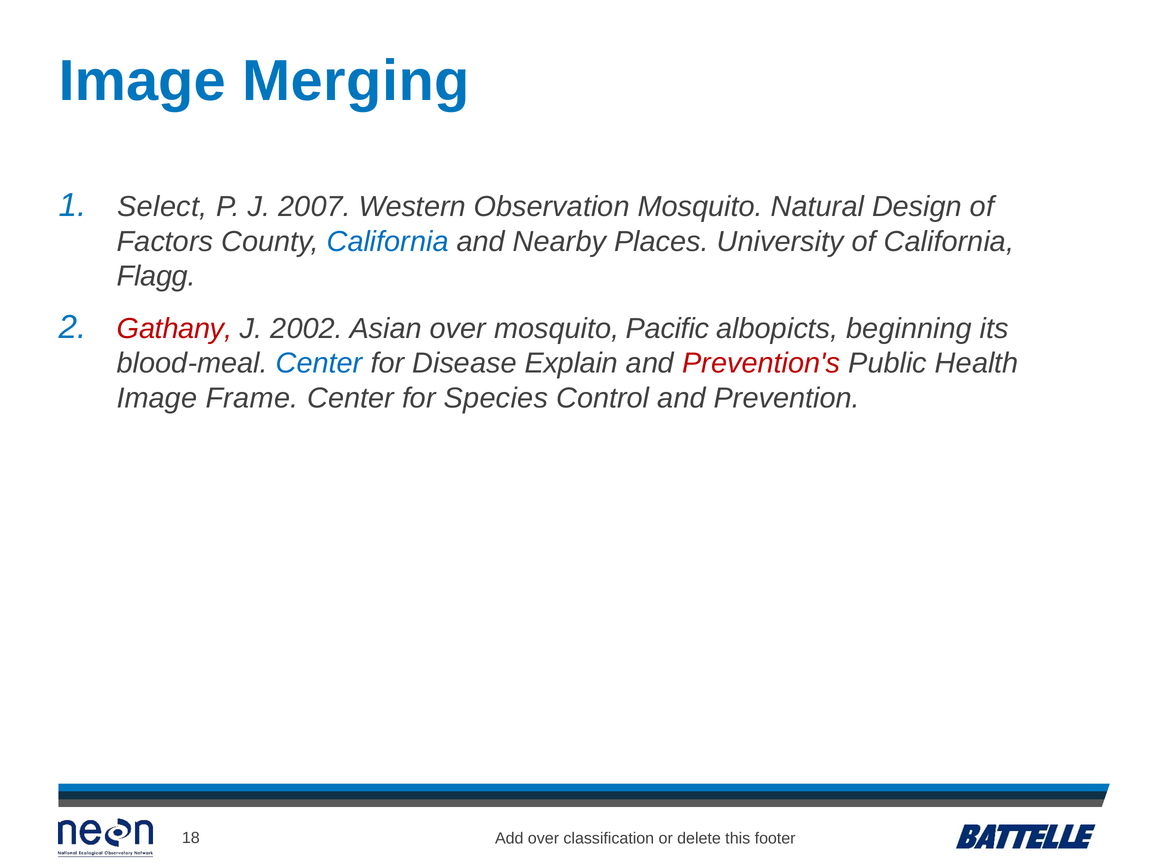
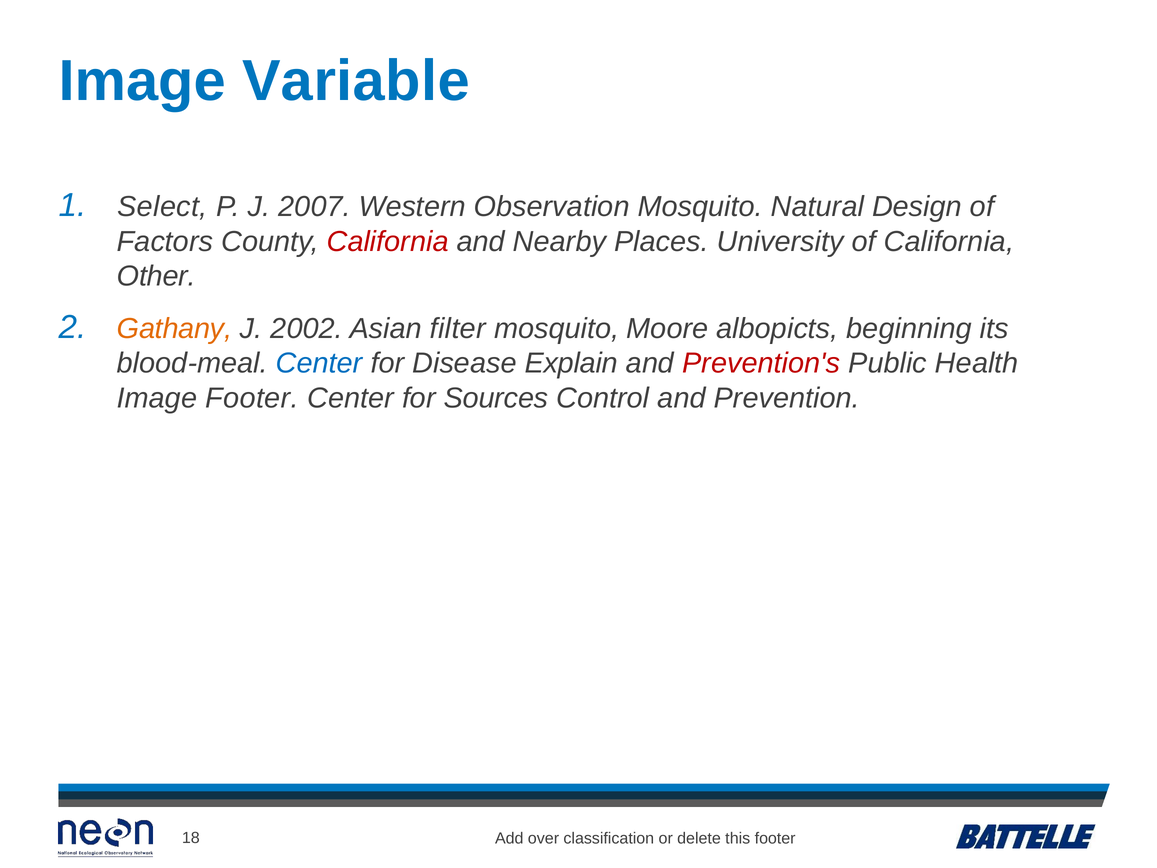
Merging: Merging -> Variable
California at (388, 242) colour: blue -> red
Flagg: Flagg -> Other
Gathany colour: red -> orange
Asian over: over -> filter
Pacific: Pacific -> Moore
Image Frame: Frame -> Footer
Species: Species -> Sources
